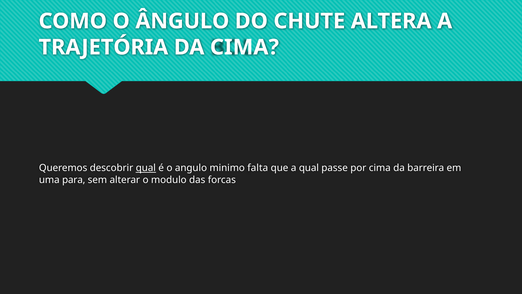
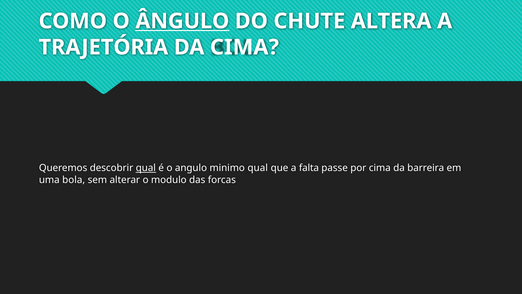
ÂNGULO underline: none -> present
minimo falta: falta -> qual
a qual: qual -> falta
para: para -> bola
